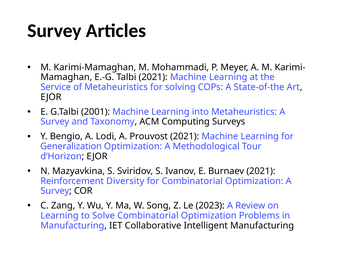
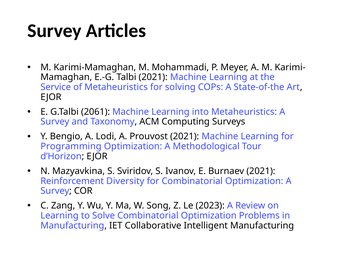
2001: 2001 -> 2061
Generalization: Generalization -> Programming
